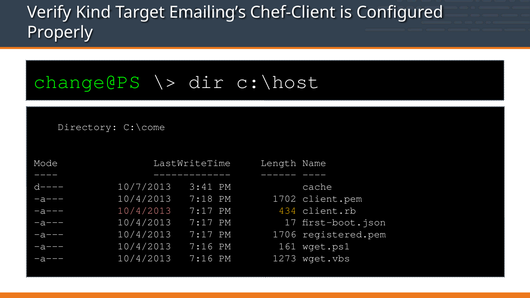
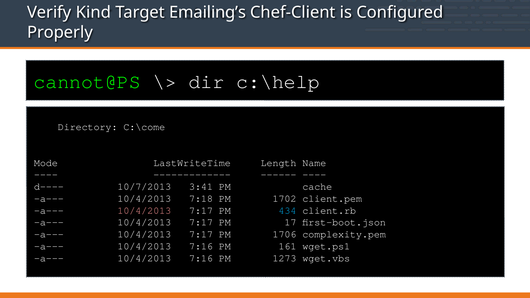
change@PS: change@PS -> cannot@PS
c:\host: c:\host -> c:\help
434 colour: yellow -> light blue
registered.pem: registered.pem -> complexity.pem
